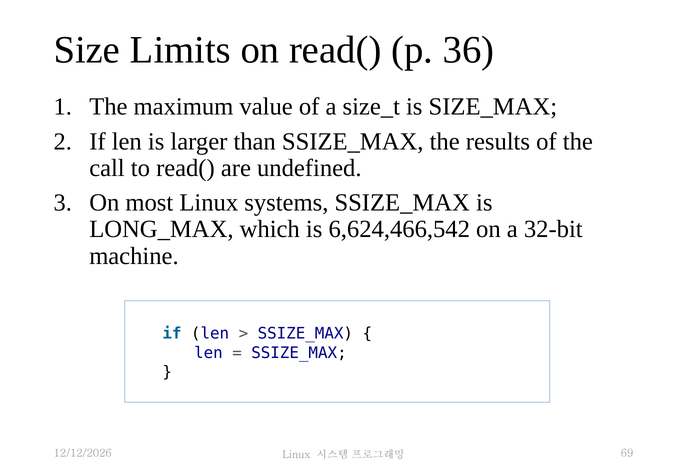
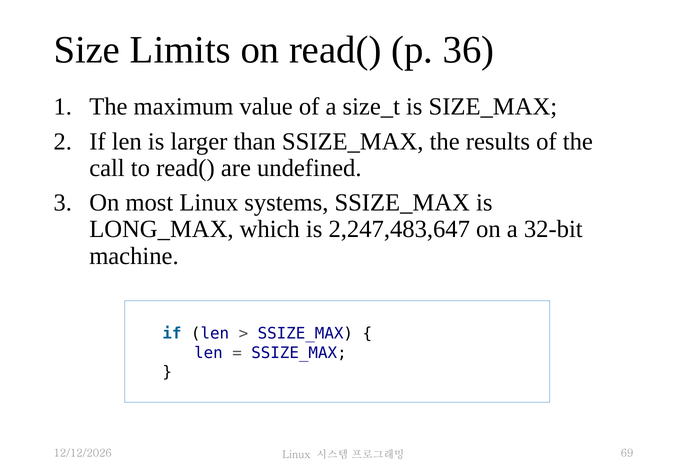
6,624,466,542: 6,624,466,542 -> 2,247,483,647
